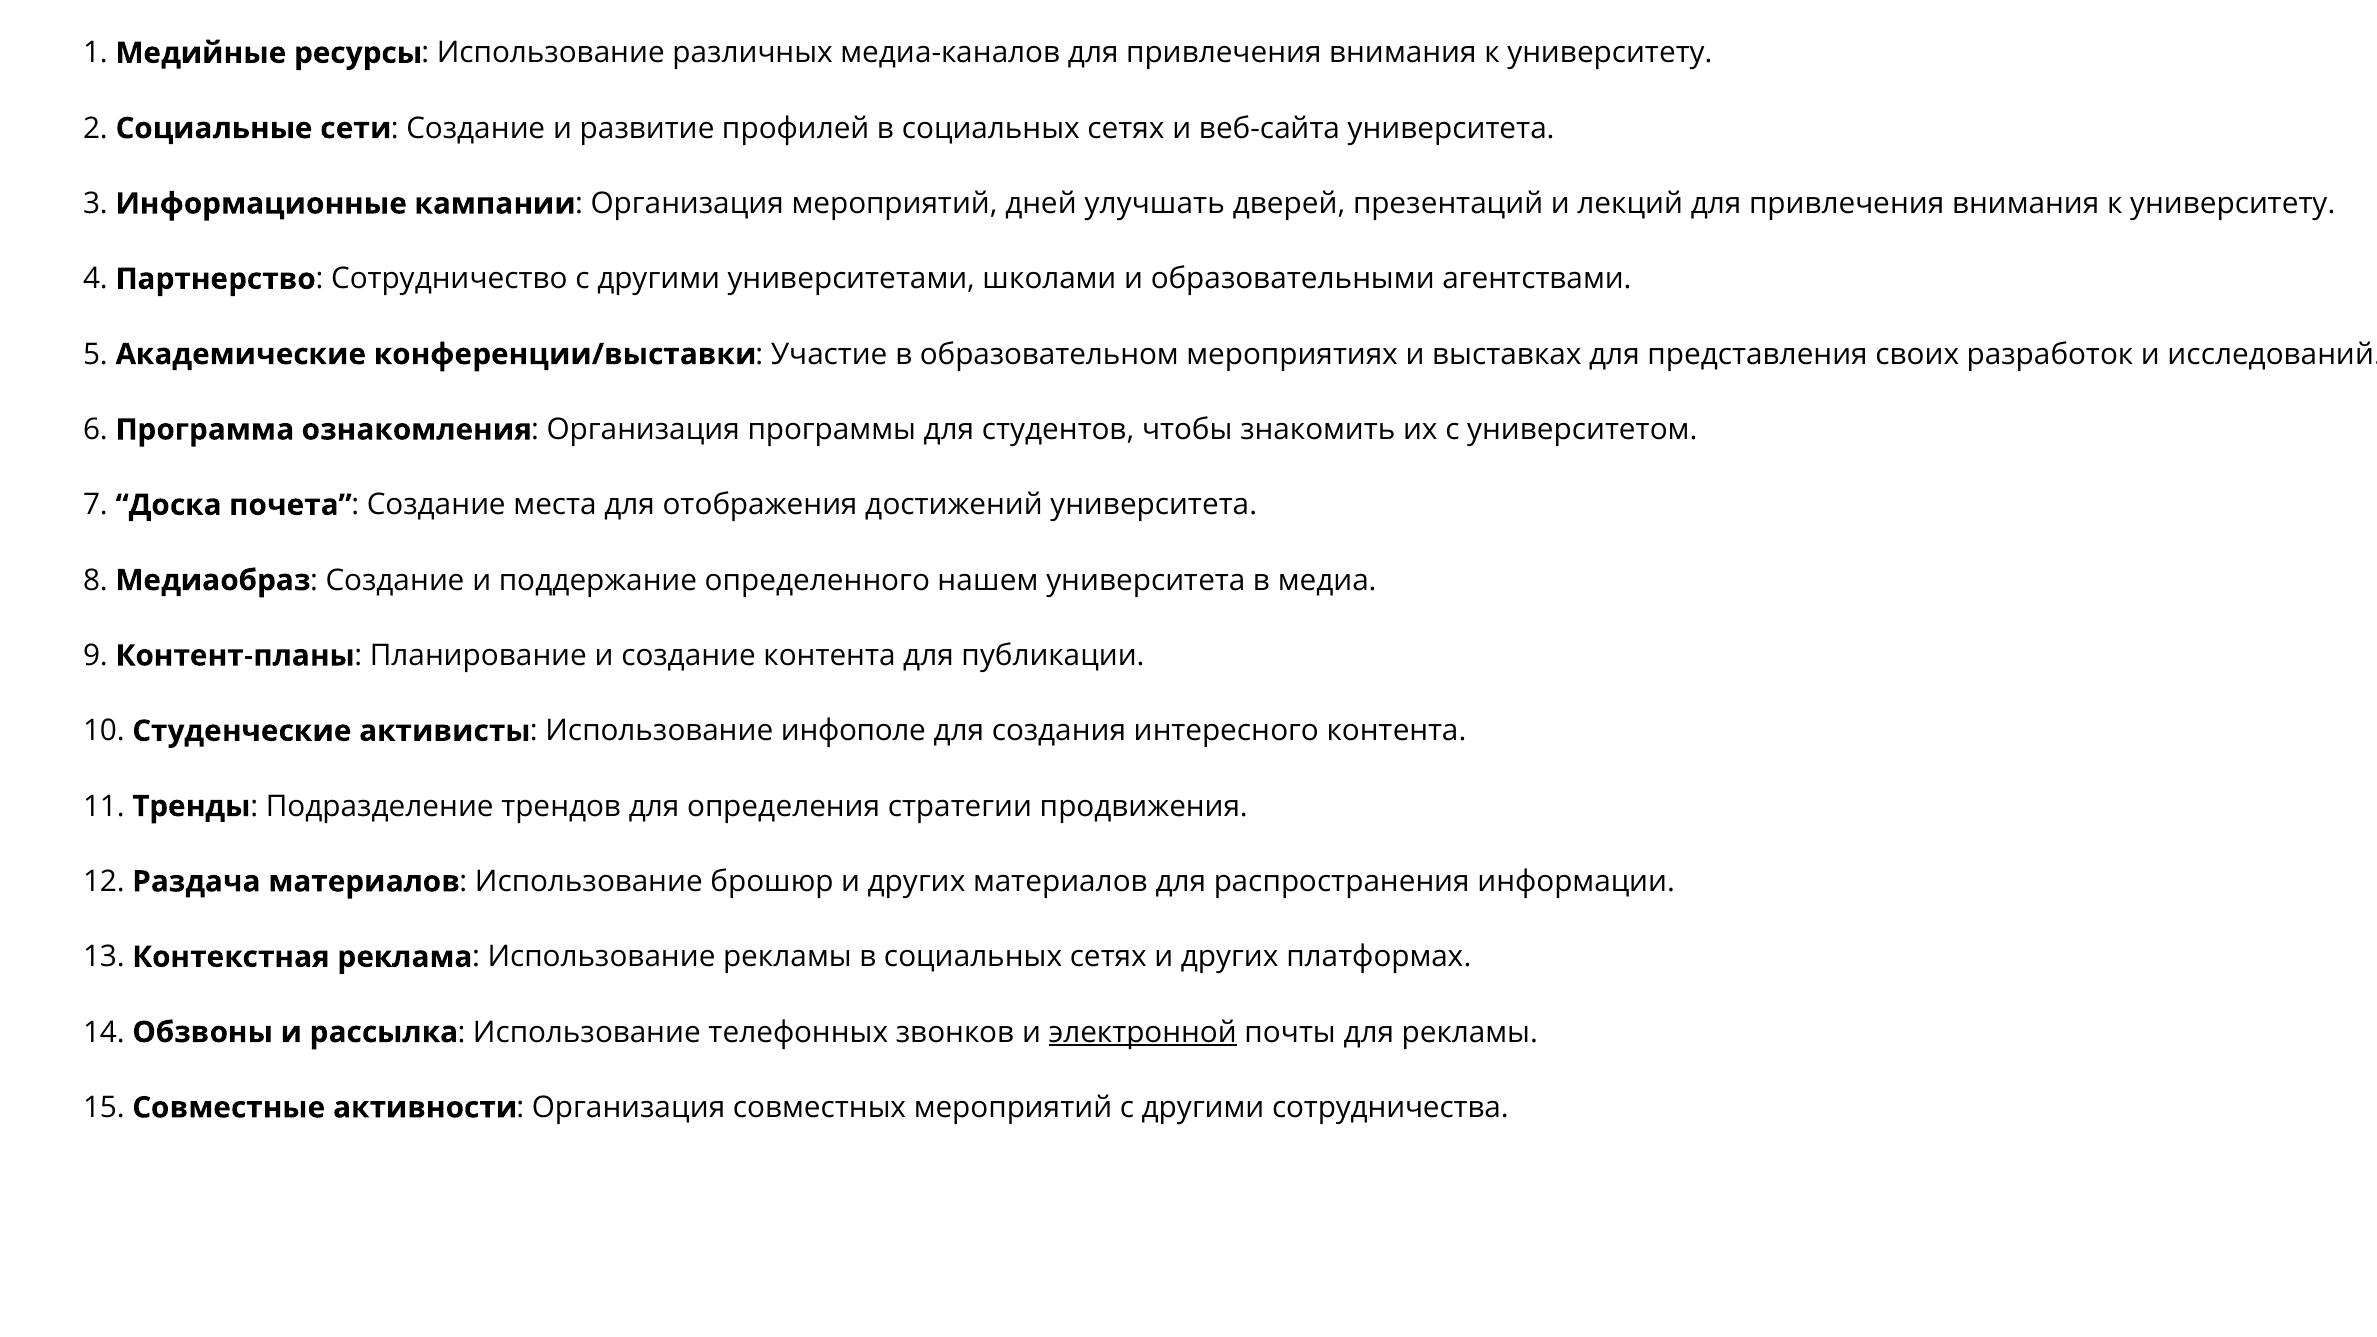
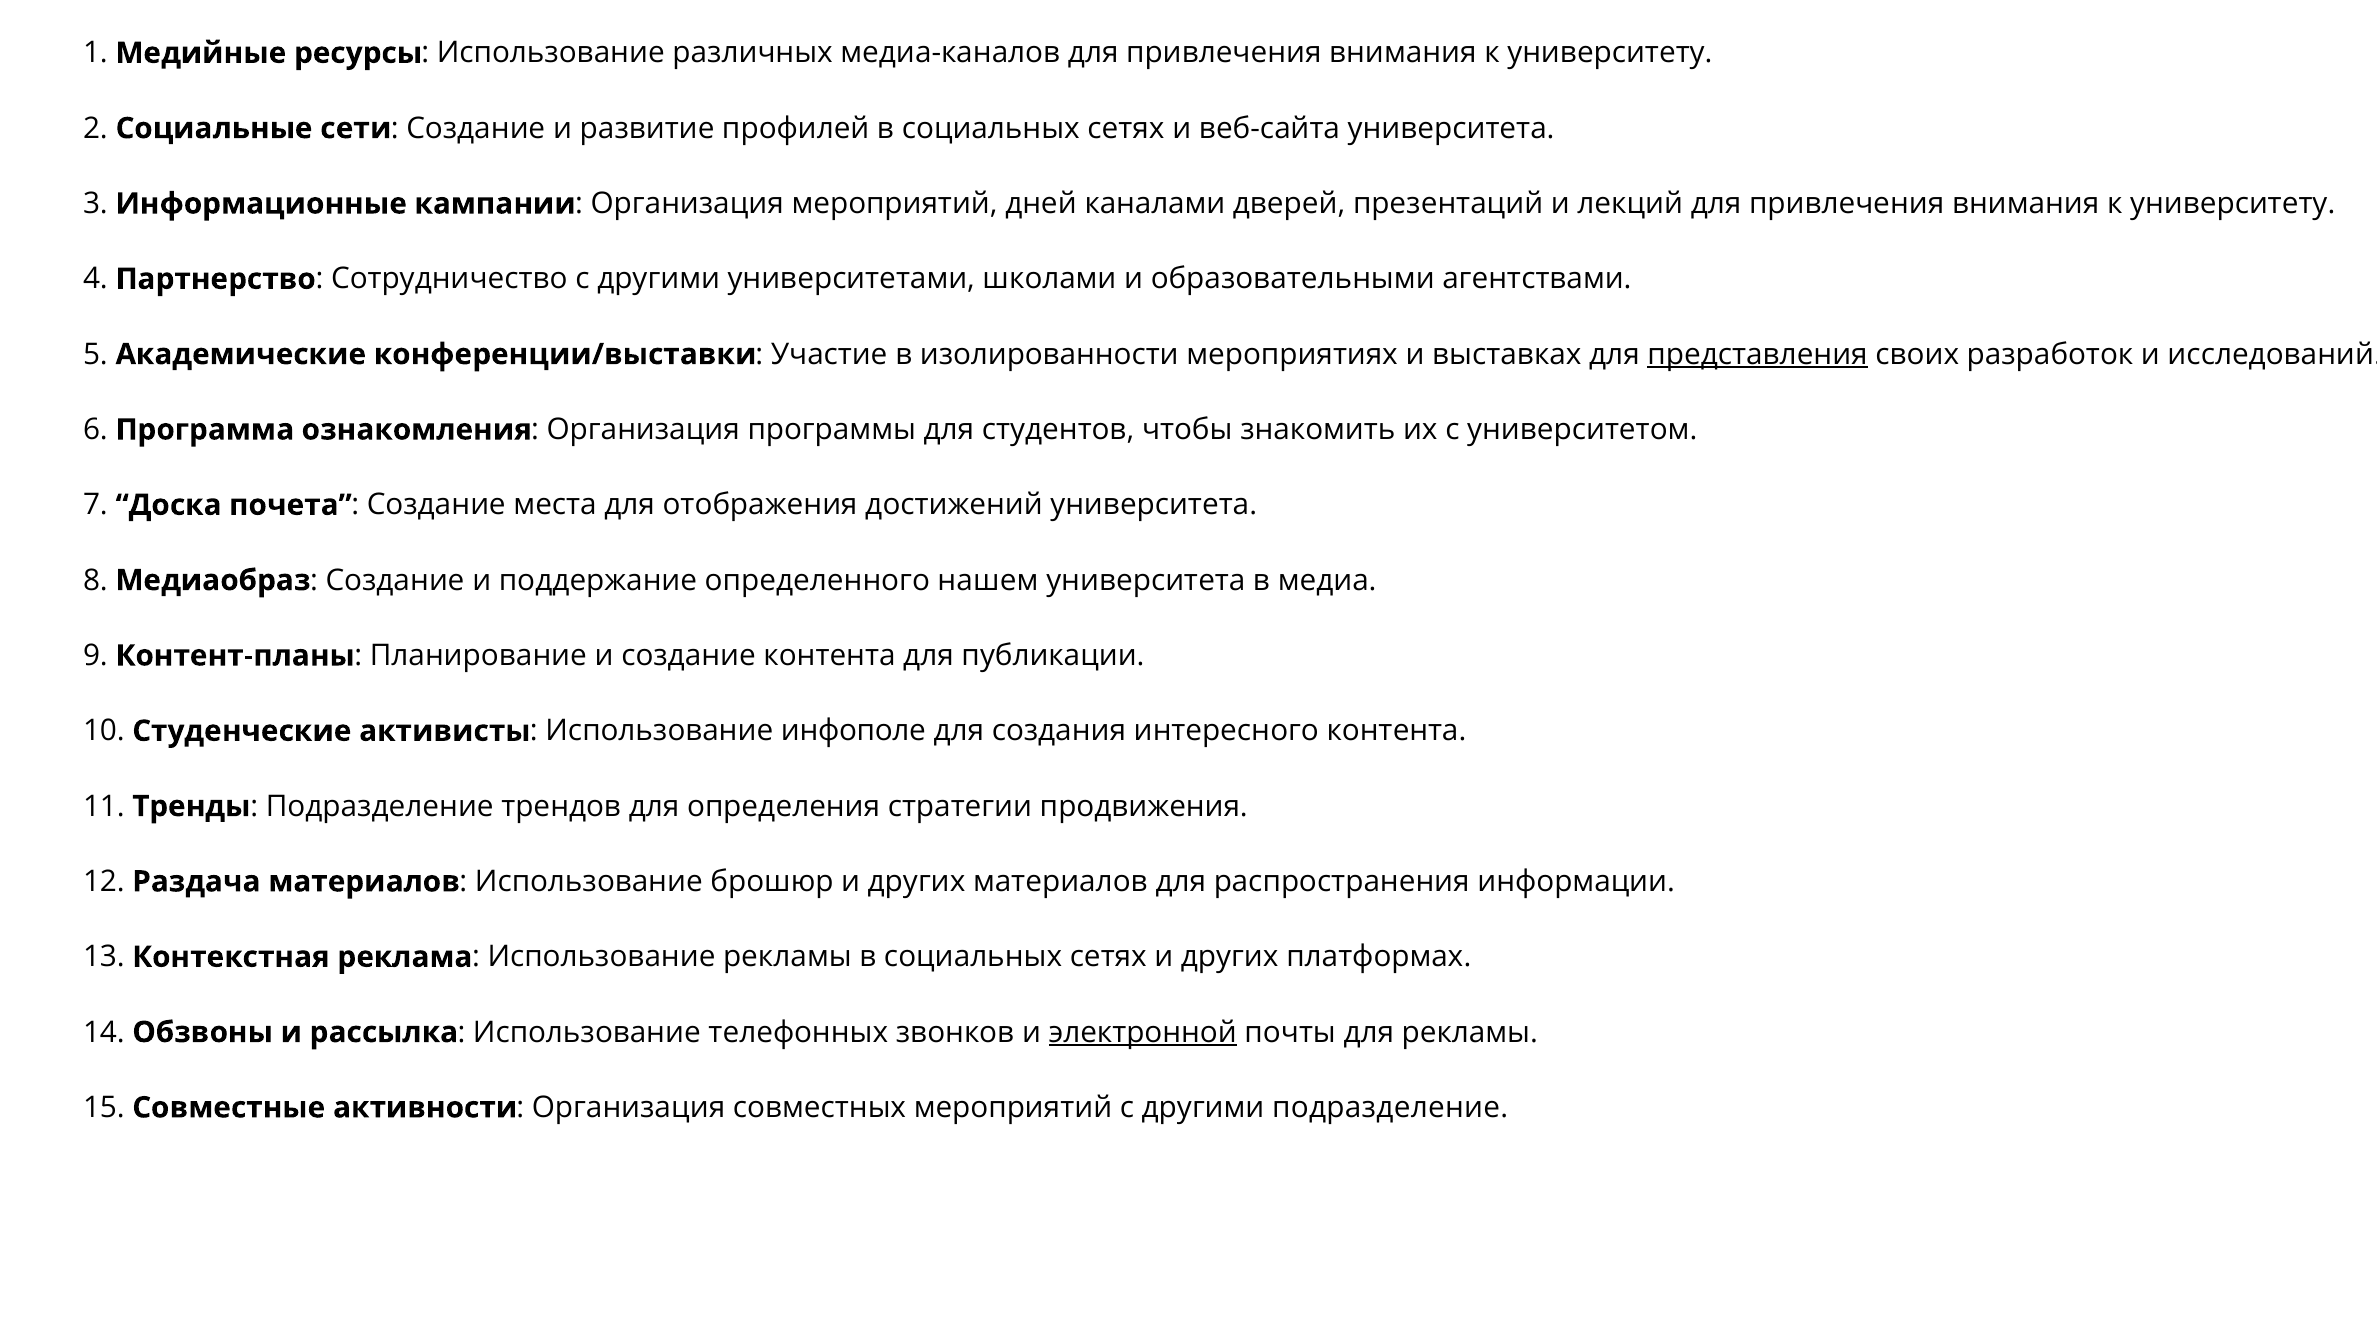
улучшать: улучшать -> каналами
образовательном: образовательном -> изолированности
представления underline: none -> present
другими сотрудничества: сотрудничества -> подразделение
